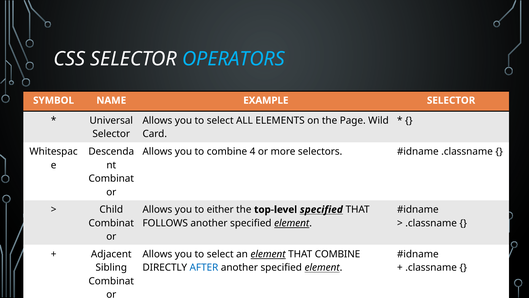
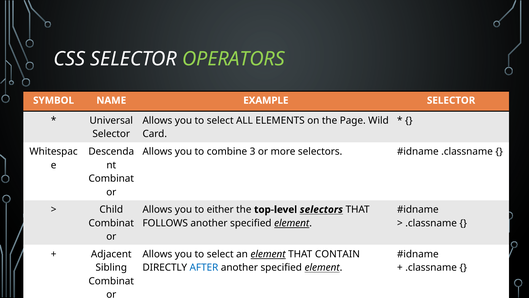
OPERATORS colour: light blue -> light green
4: 4 -> 3
top-level specified: specified -> selectors
THAT COMBINE: COMBINE -> CONTAIN
